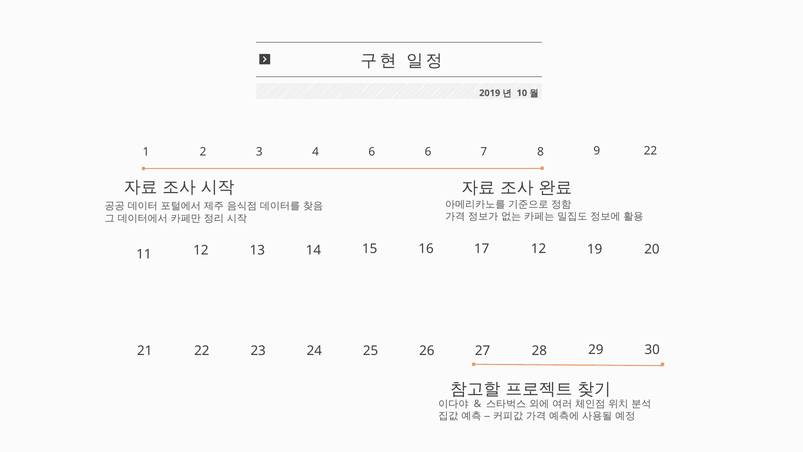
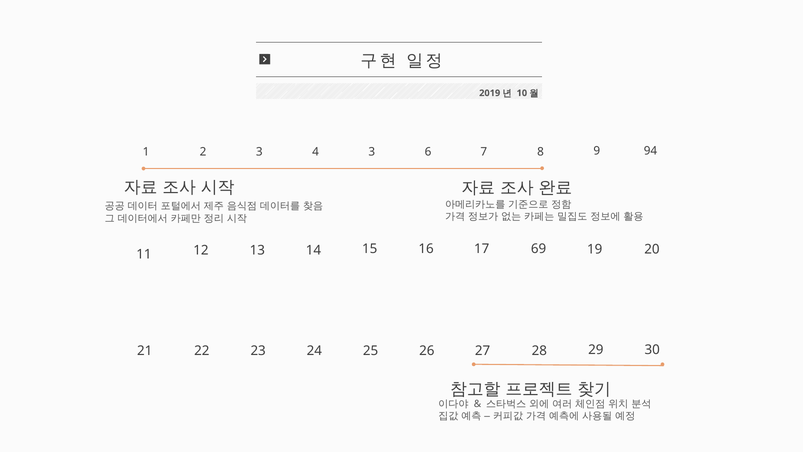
4 6: 6 -> 3
9 22: 22 -> 94
17 12: 12 -> 69
